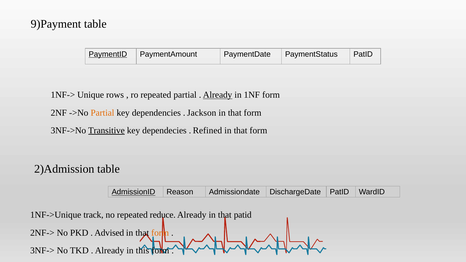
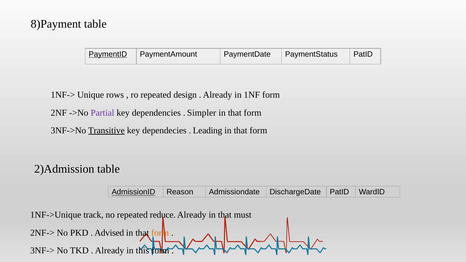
9)Payment: 9)Payment -> 8)Payment
repeated partial: partial -> design
Already at (218, 95) underline: present -> none
Partial at (102, 113) colour: orange -> purple
Jackson: Jackson -> Simpler
Refined: Refined -> Leading
that patid: patid -> must
